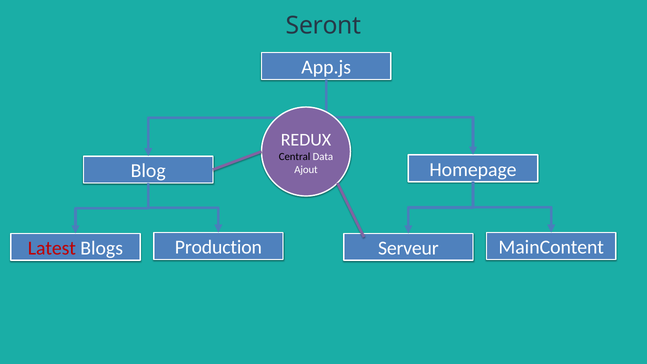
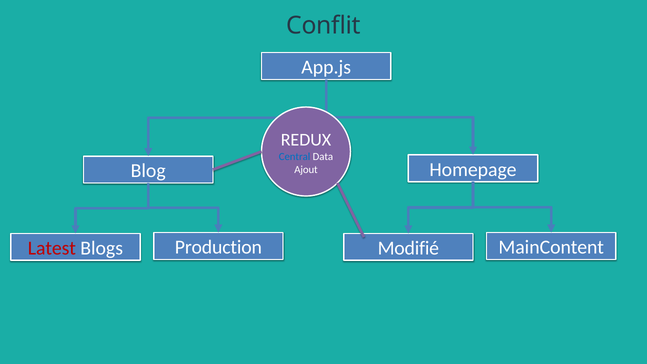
Seront: Seront -> Conflit
Central colour: black -> blue
Serveur: Serveur -> Modifié
